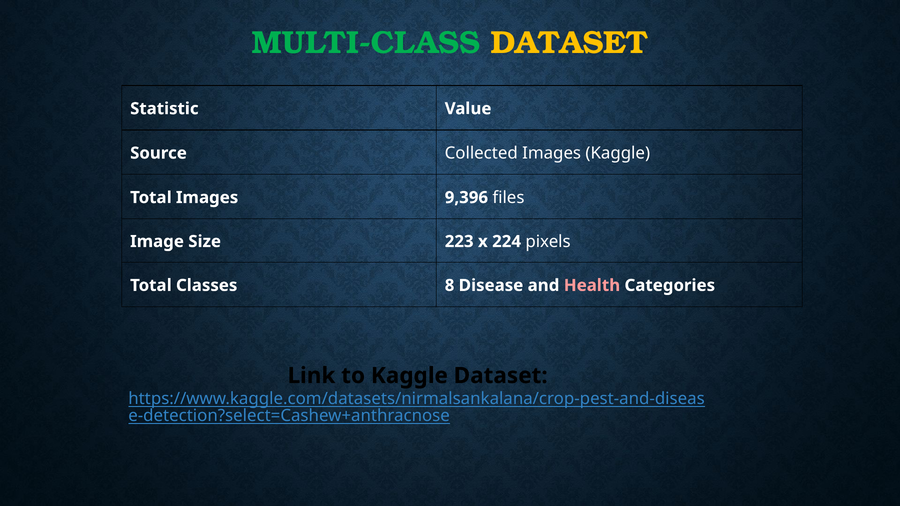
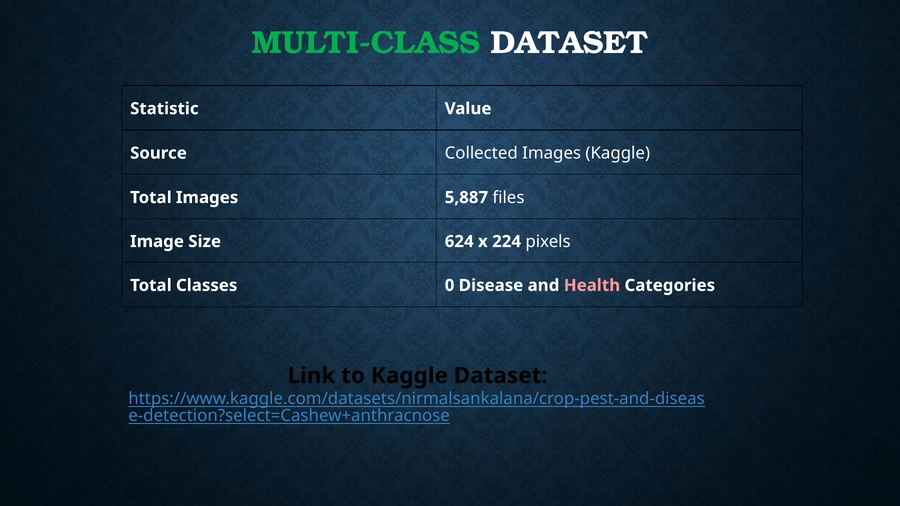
DATASET at (570, 43) colour: yellow -> white
9,396: 9,396 -> 5,887
223: 223 -> 624
8: 8 -> 0
